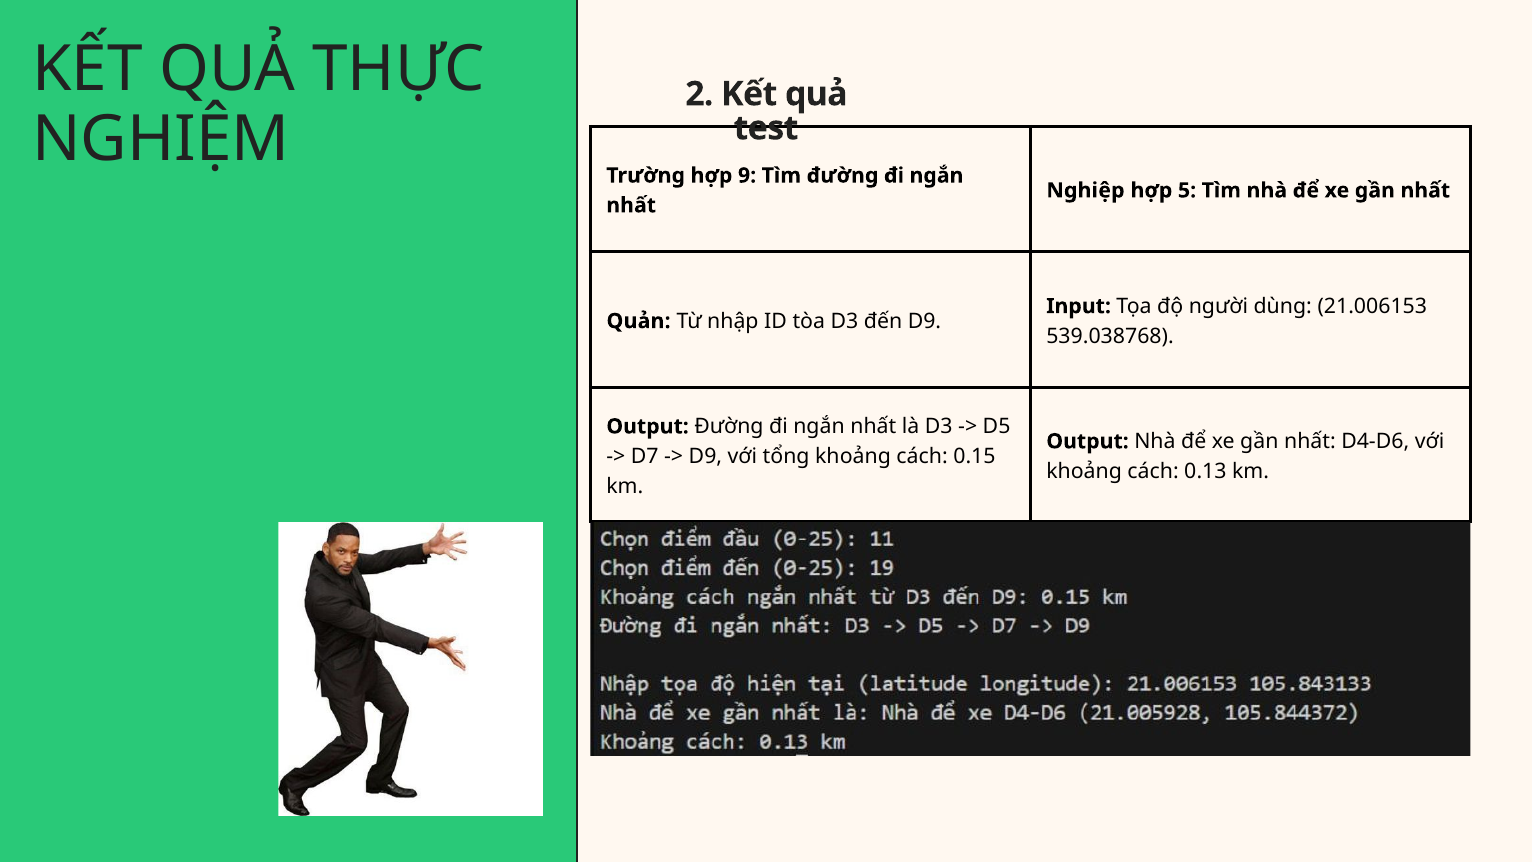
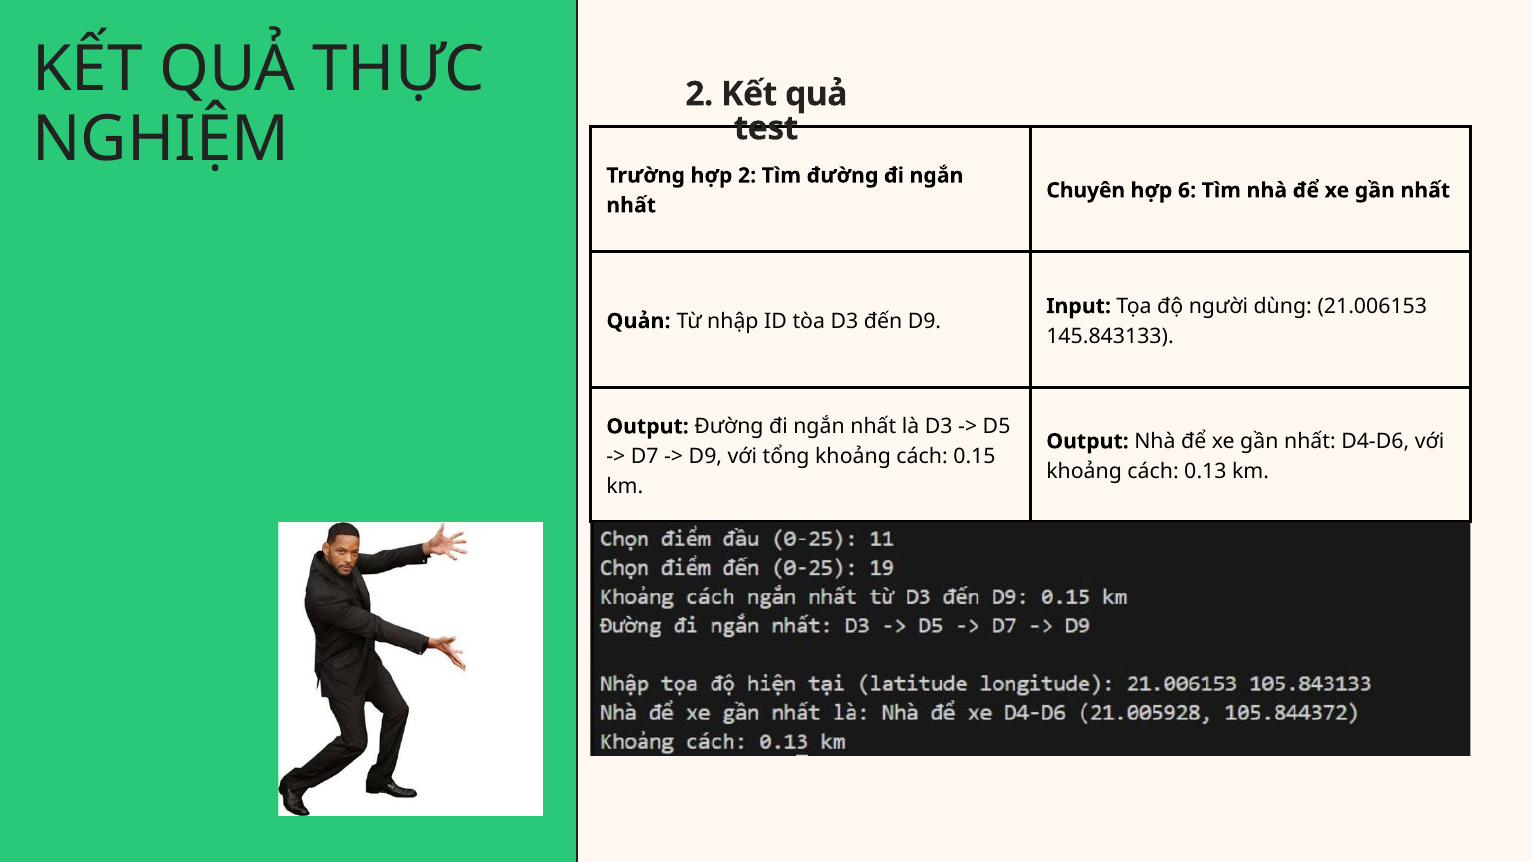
hợp 9: 9 -> 2
Nghiệp: Nghiệp -> Chuyên
5: 5 -> 6
539.038768: 539.038768 -> 145.843133
